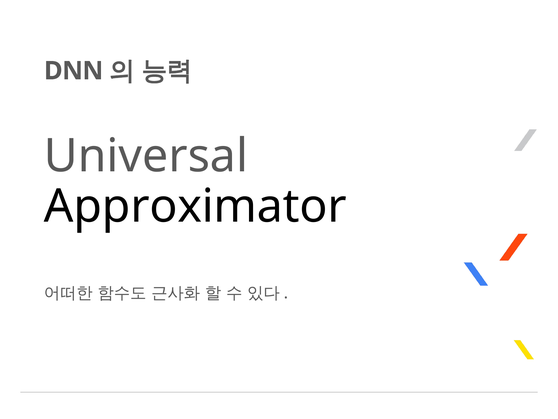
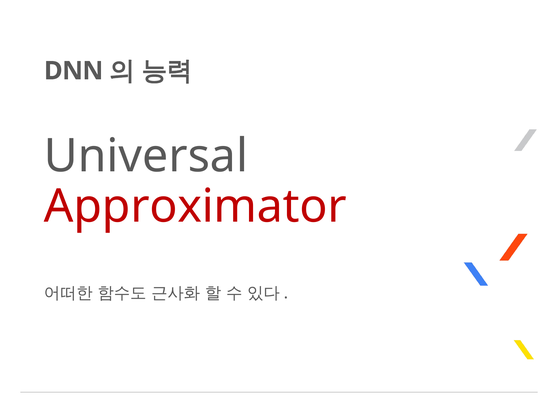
Approximator colour: black -> red
